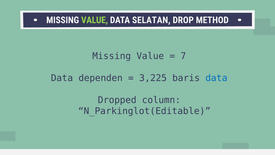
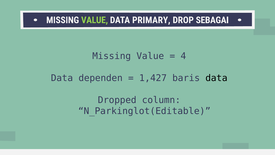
SELATAN: SELATAN -> PRIMARY
METHOD: METHOD -> SEBAGAI
7: 7 -> 4
3,225: 3,225 -> 1,427
data at (216, 78) colour: blue -> black
